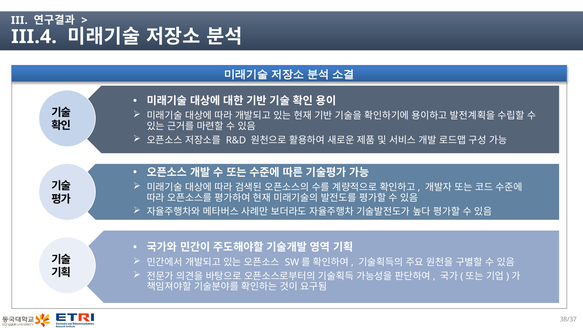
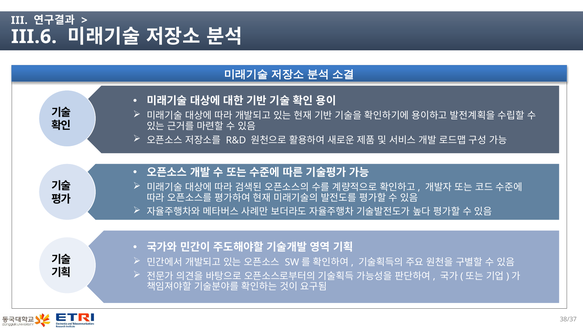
III.4: III.4 -> III.6
